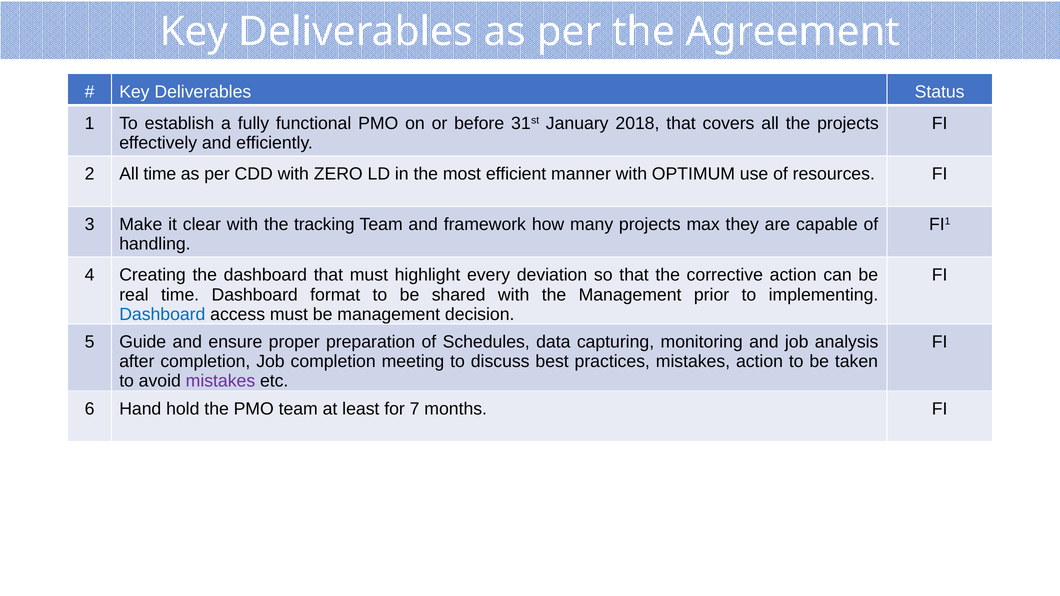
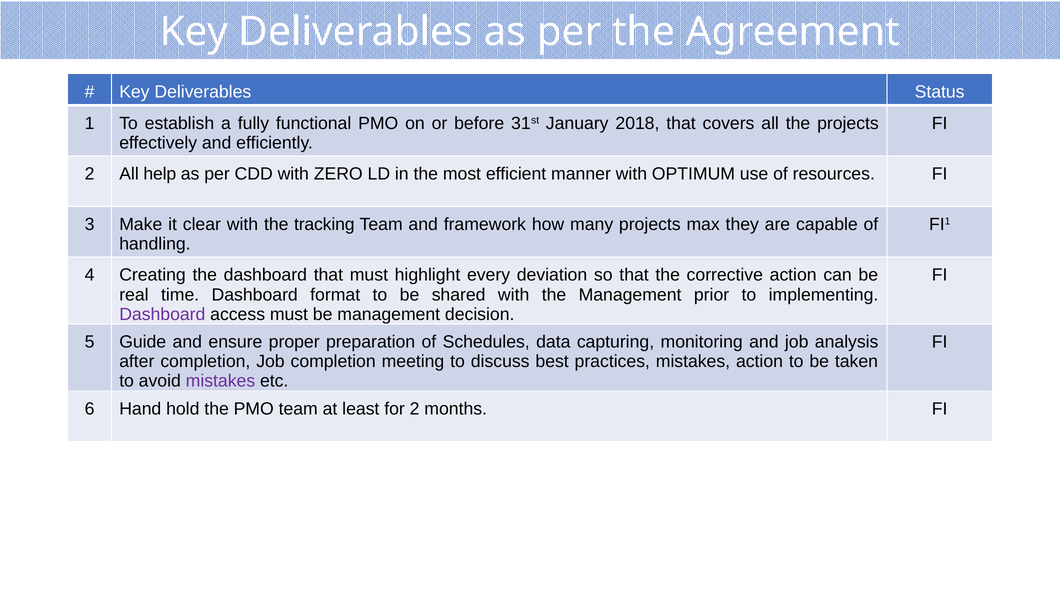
All time: time -> help
Dashboard at (162, 314) colour: blue -> purple
for 7: 7 -> 2
